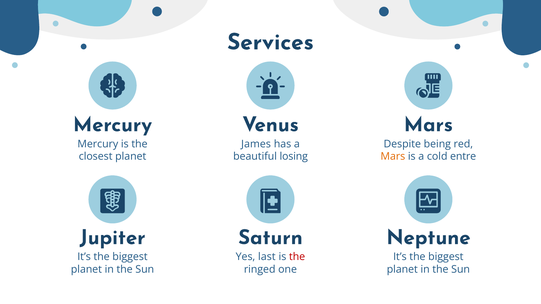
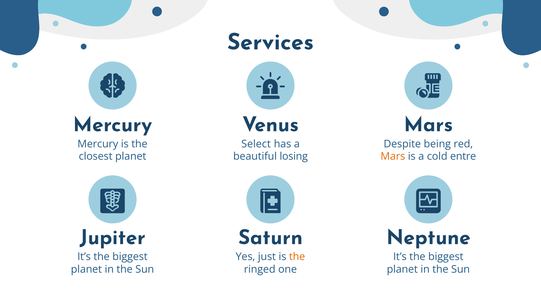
James: James -> Select
last: last -> just
the at (297, 257) colour: red -> orange
